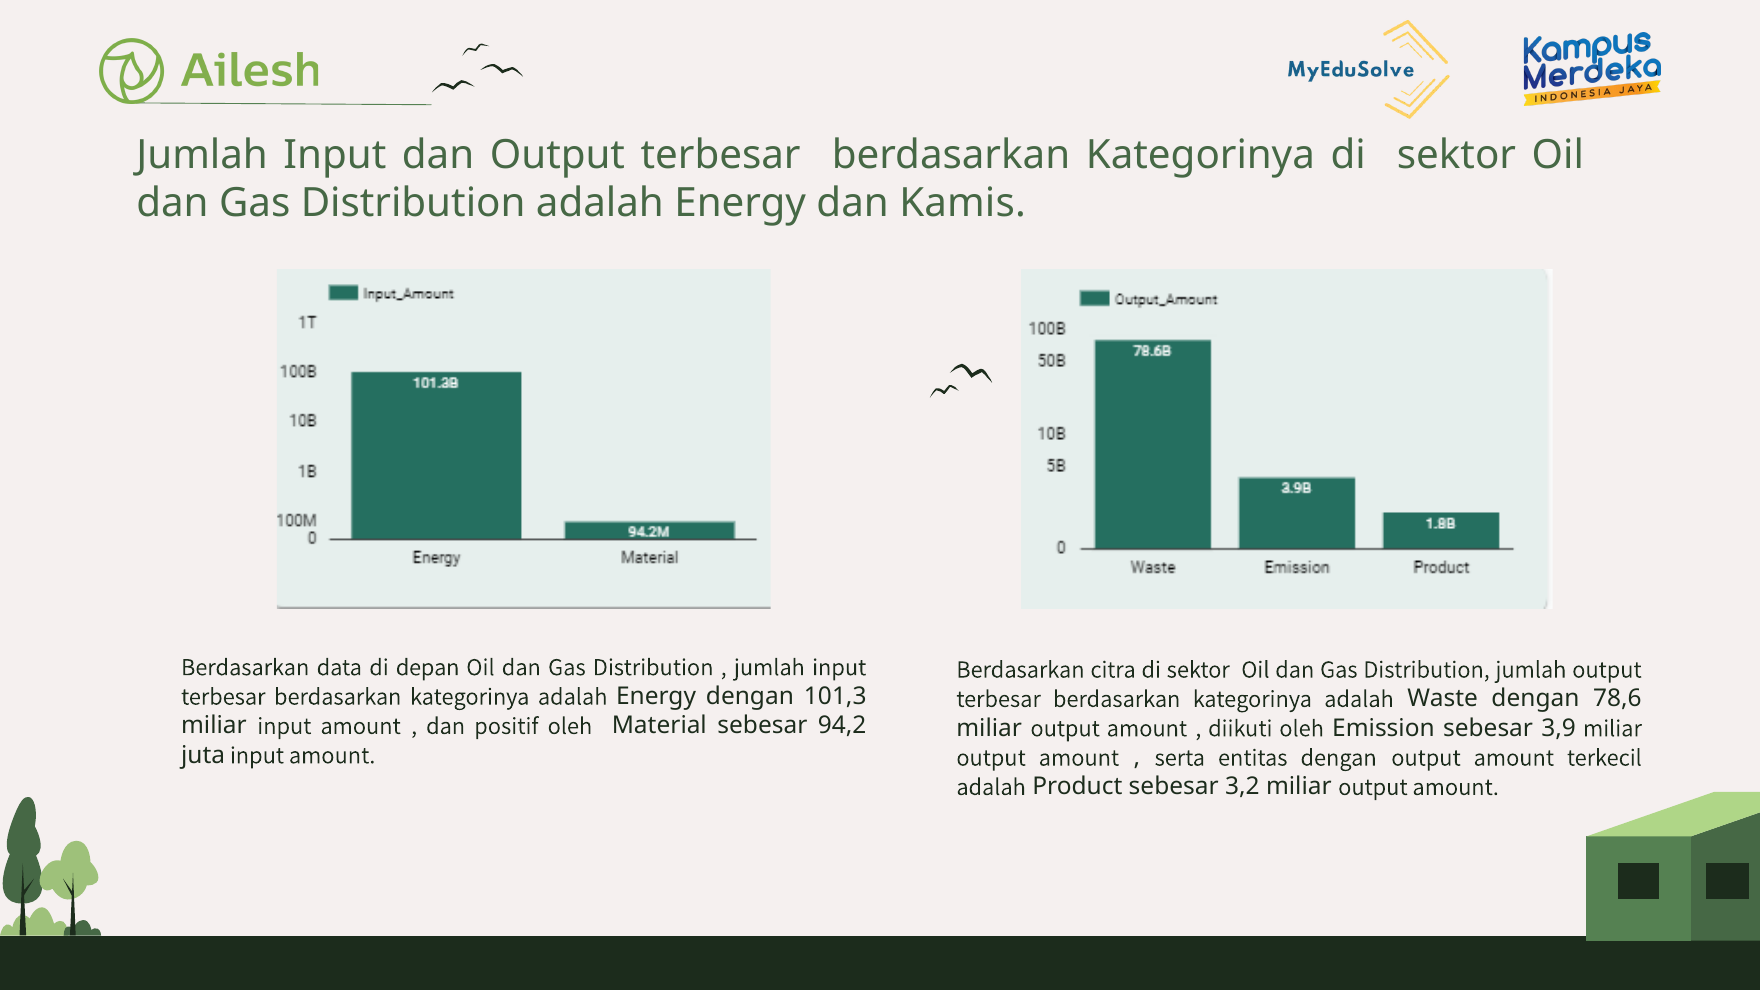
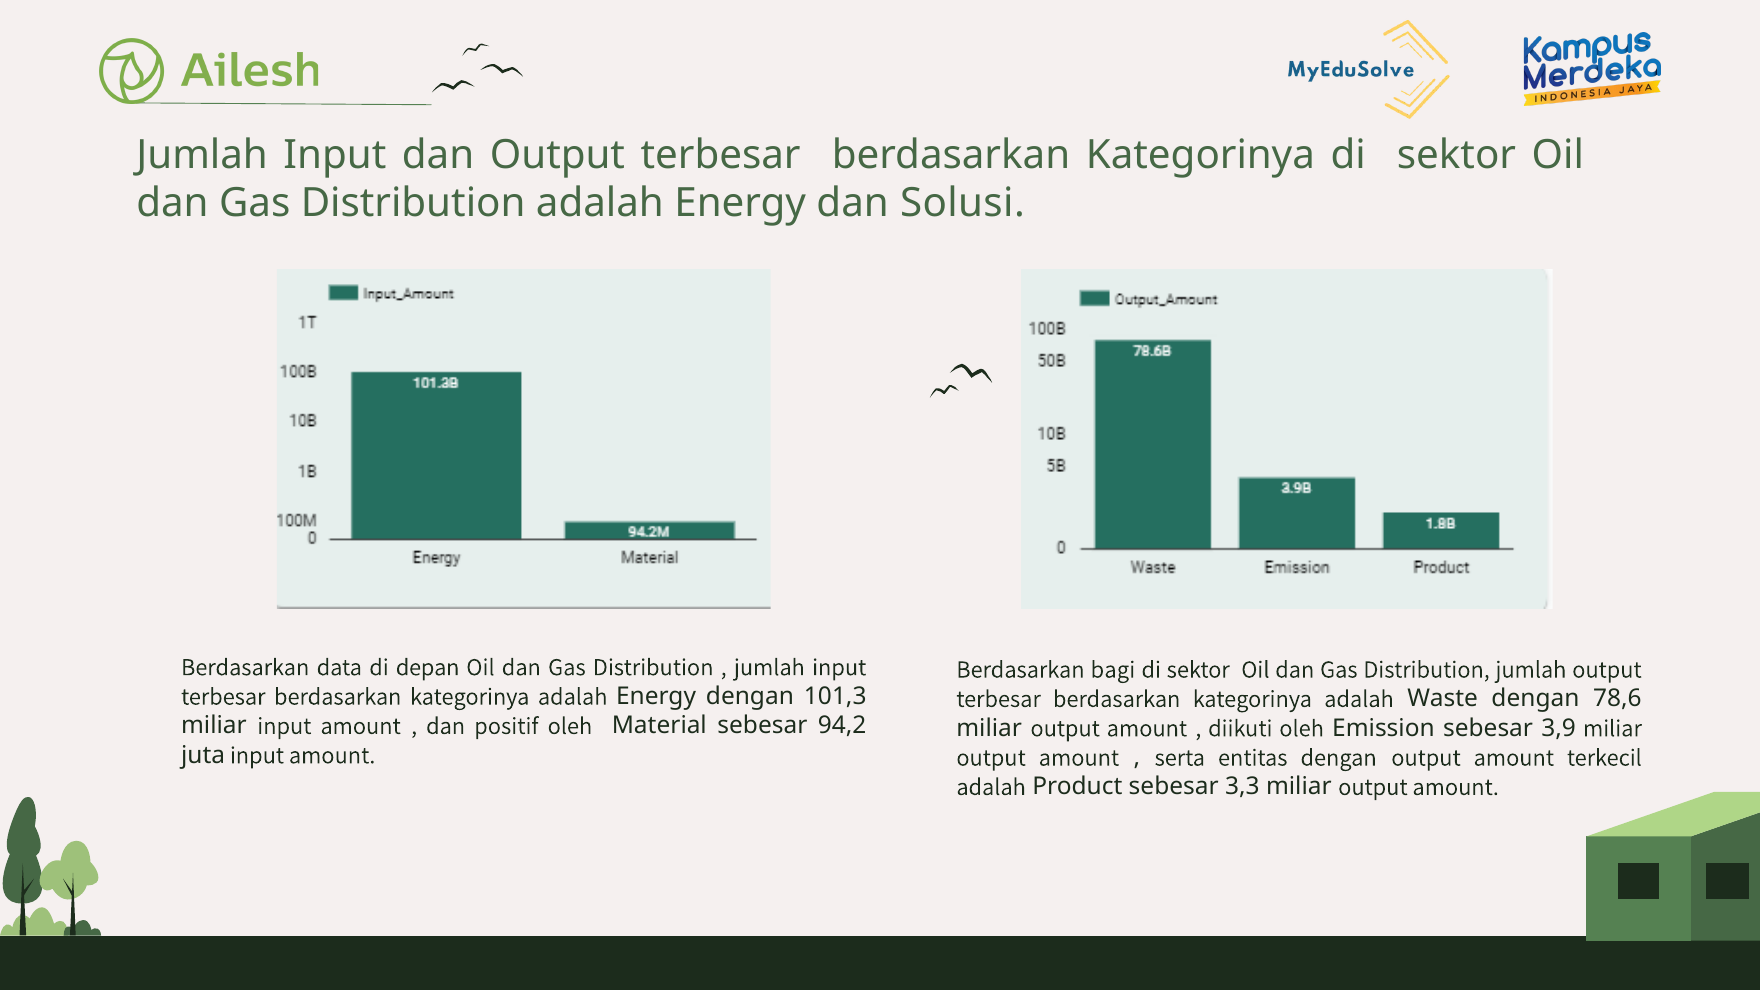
Kamis: Kamis -> Solusi
citra: citra -> bagi
3,2: 3,2 -> 3,3
